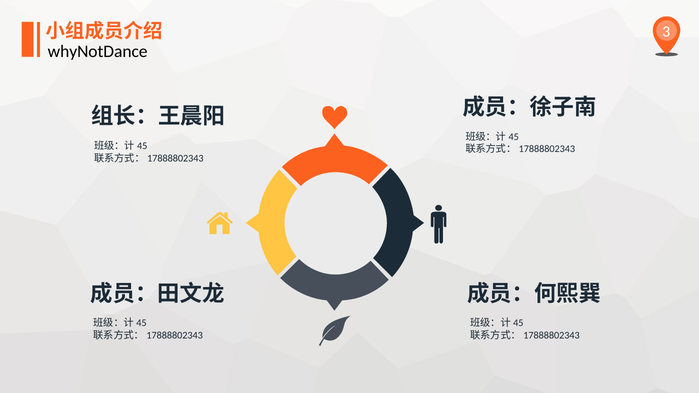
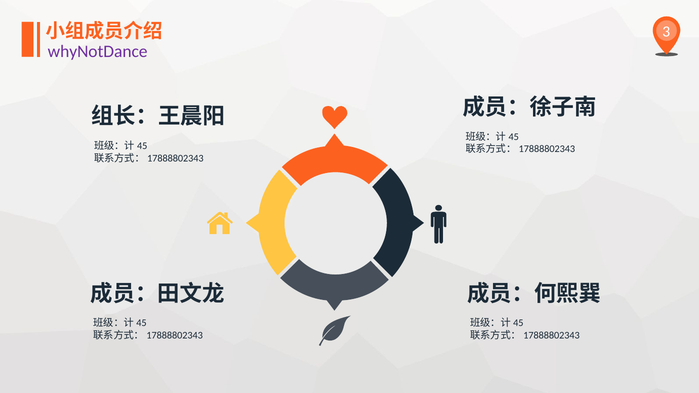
whyNotDance colour: black -> purple
